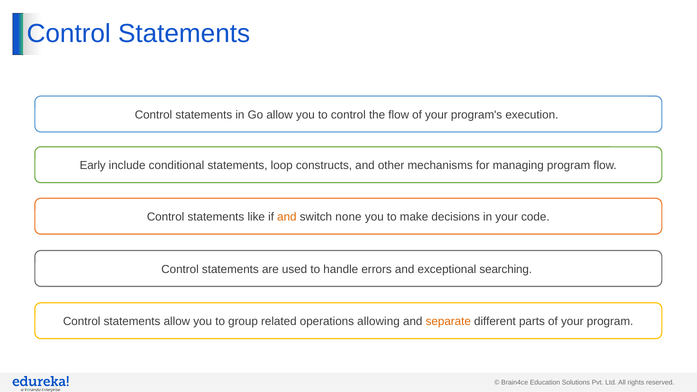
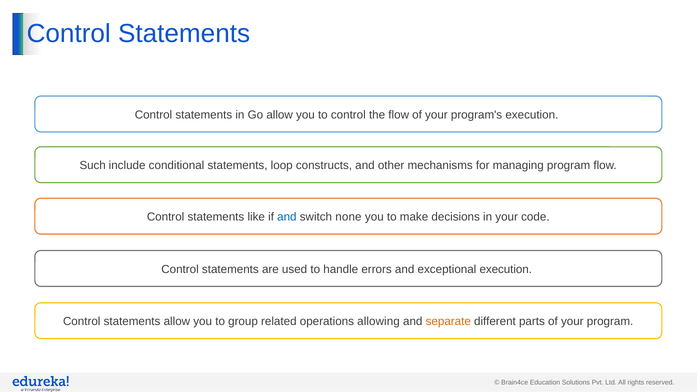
Early: Early -> Such
and at (287, 217) colour: orange -> blue
exceptional searching: searching -> execution
